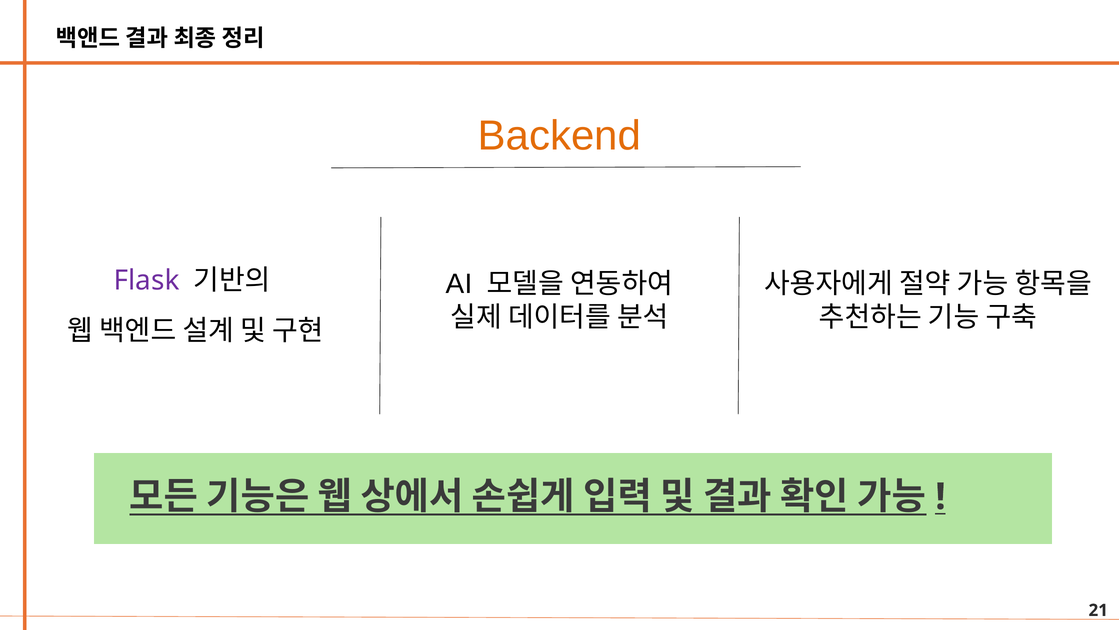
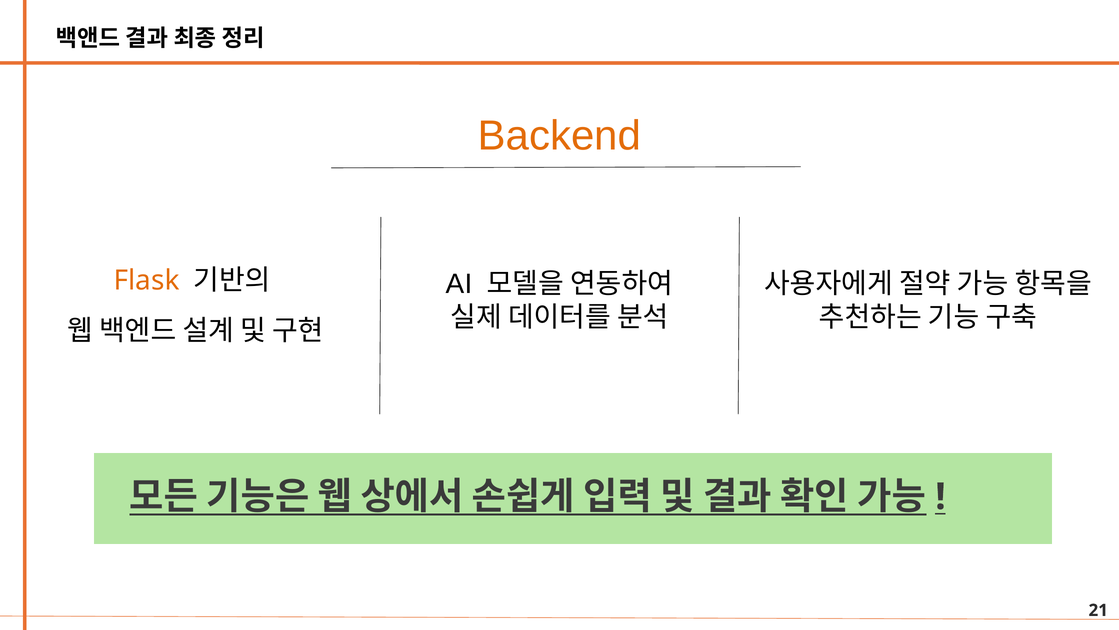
Flask colour: purple -> orange
